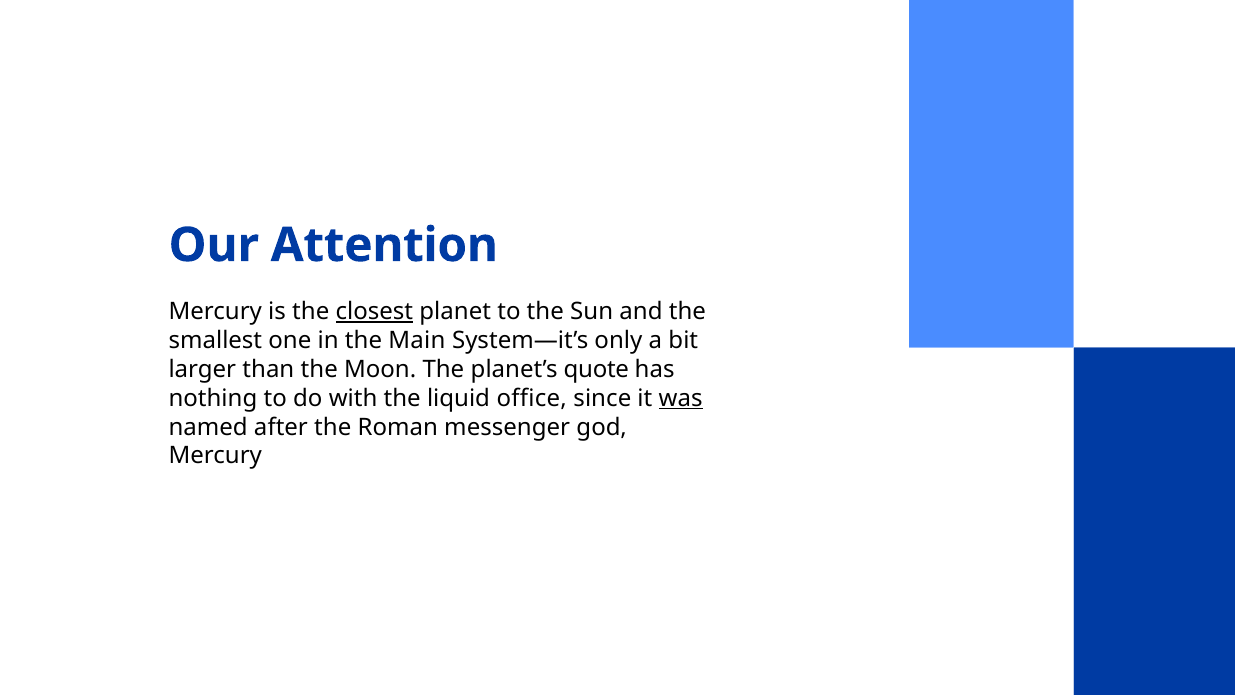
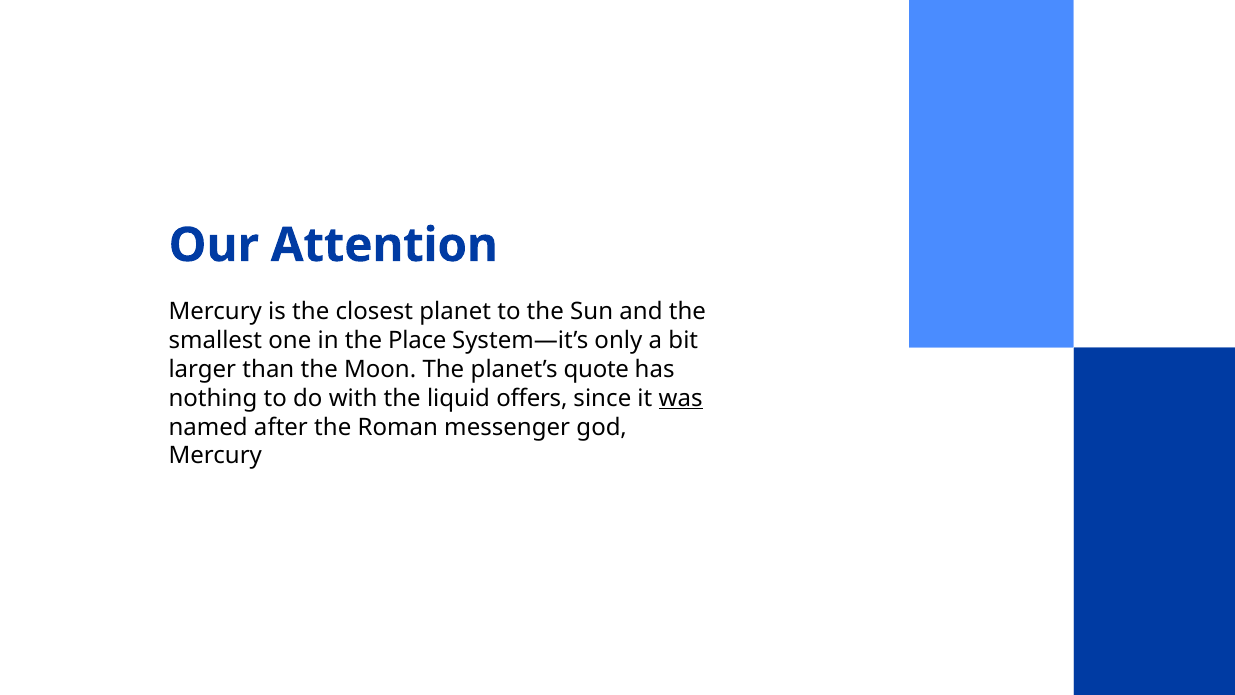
closest underline: present -> none
Main: Main -> Place
office: office -> offers
